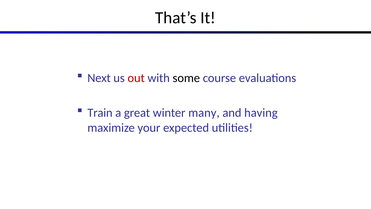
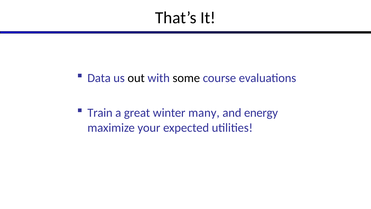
Next: Next -> Data
out colour: red -> black
having: having -> energy
